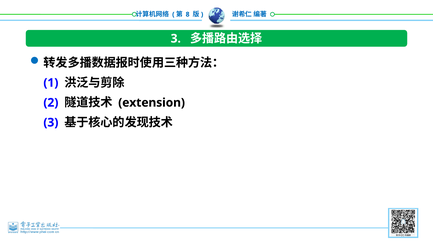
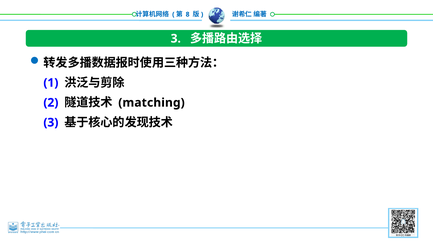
extension: extension -> matching
